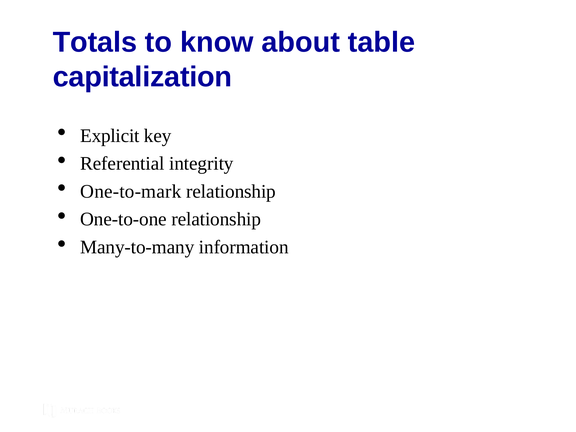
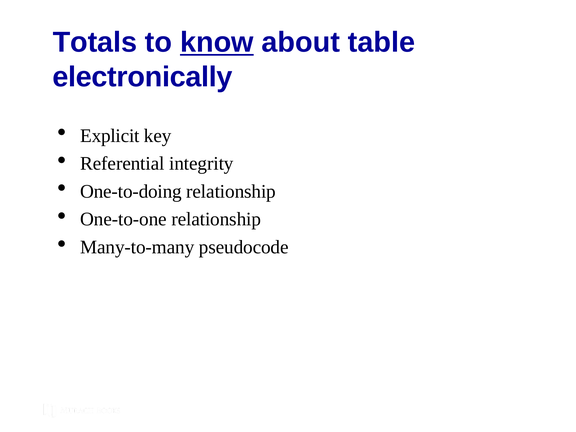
know underline: none -> present
capitalization: capitalization -> electronically
One-to-mark: One-to-mark -> One-to-doing
information: information -> pseudocode
